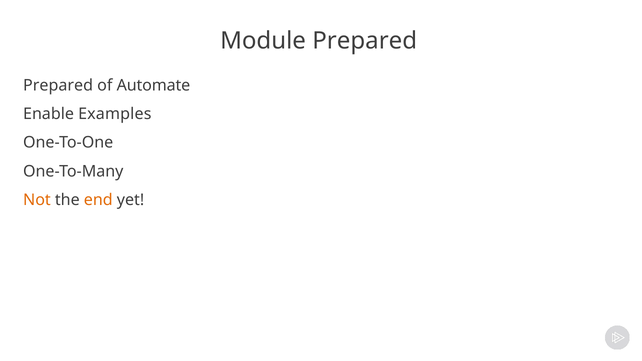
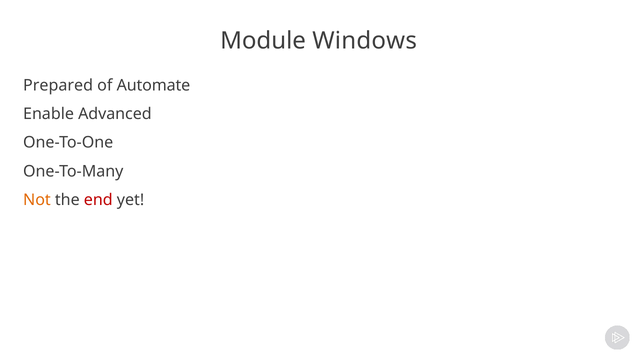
Module Prepared: Prepared -> Windows
Examples: Examples -> Advanced
end colour: orange -> red
